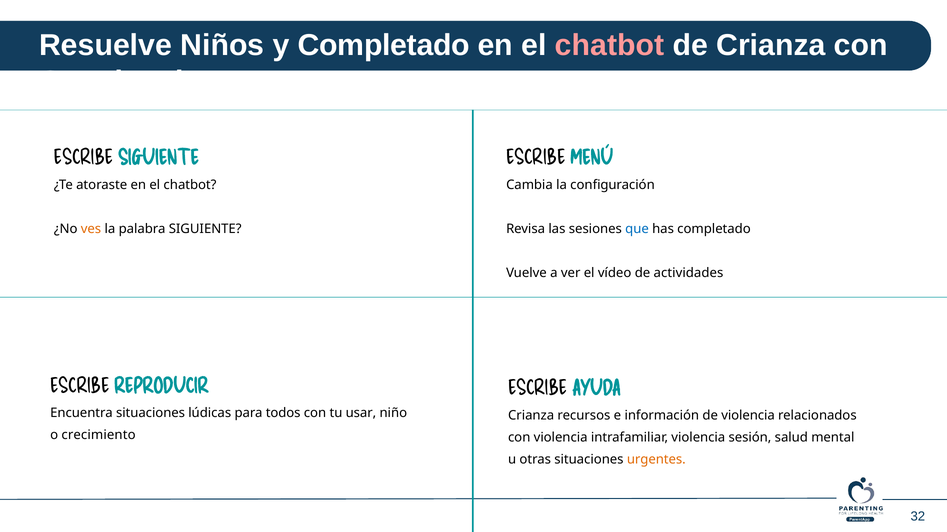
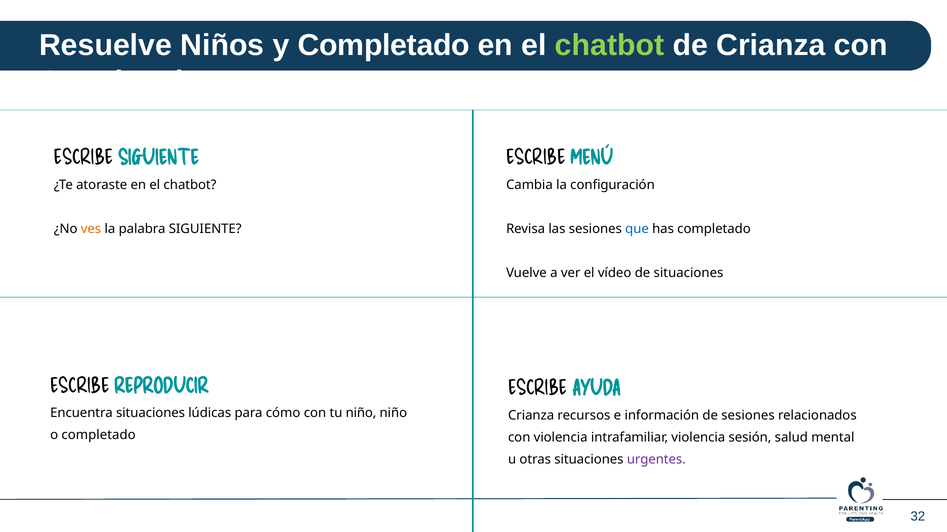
chatbot at (610, 45) colour: pink -> light green
de actividades: actividades -> situaciones
todos: todos -> cómo
tu usar: usar -> niño
de violencia: violencia -> sesiones
o crecimiento: crecimiento -> completado
urgentes colour: orange -> purple
